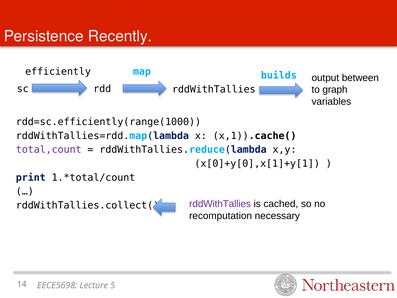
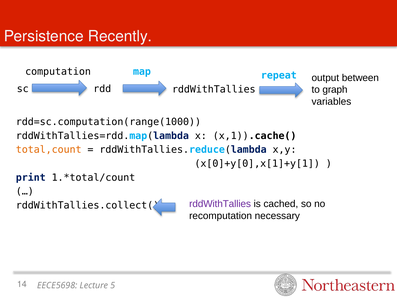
efficiently: efficiently -> computation
builds: builds -> repeat
rdd=sc.efficiently(range(1000: rdd=sc.efficiently(range(1000 -> rdd=sc.computation(range(1000
total,count colour: purple -> orange
